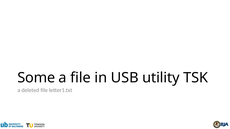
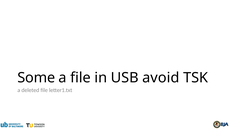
utility: utility -> avoid
